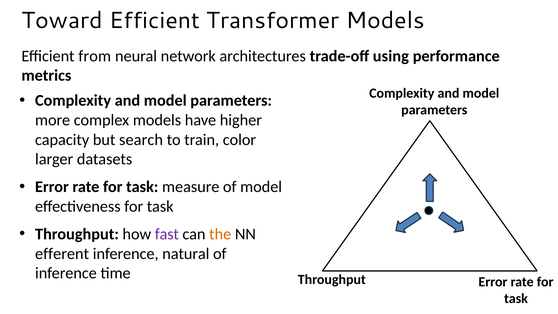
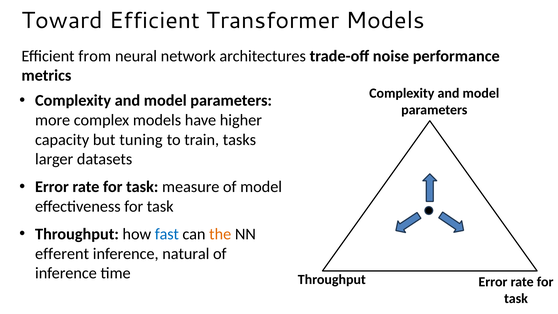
using: using -> noise
search: search -> tuning
color: color -> tasks
fast colour: purple -> blue
